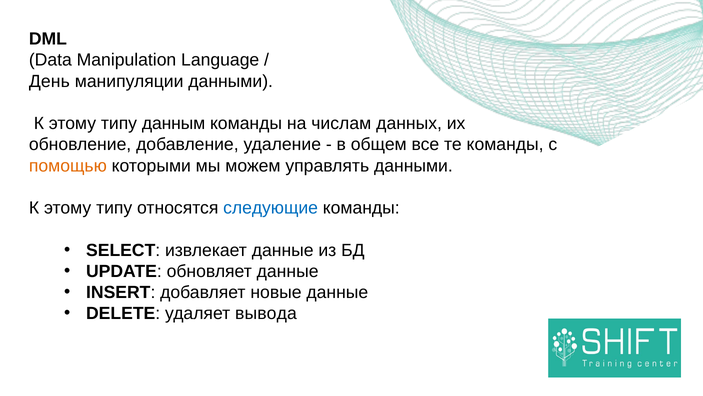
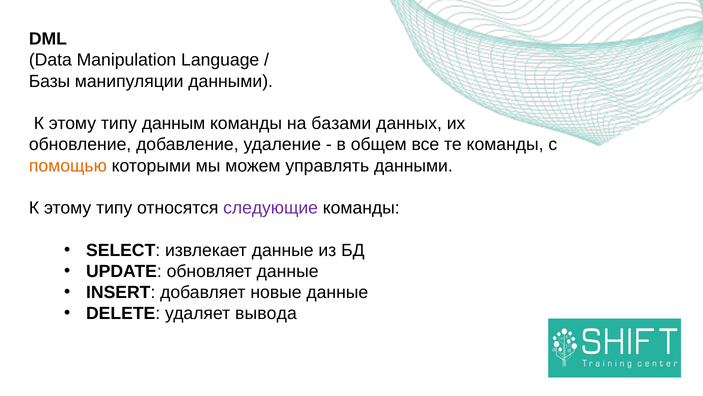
День: День -> Базы
числам: числам -> базами
следующие colour: blue -> purple
